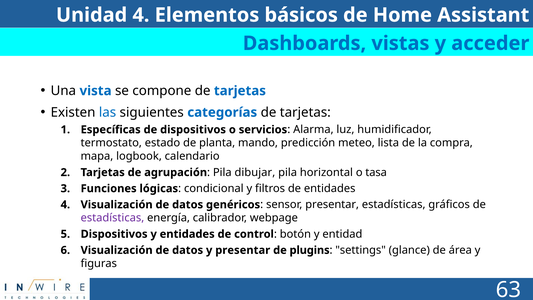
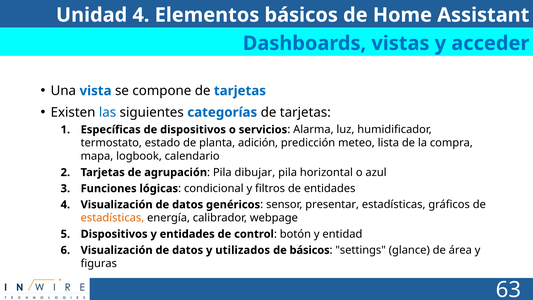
mando: mando -> adición
tasa: tasa -> azul
estadísticas at (112, 218) colour: purple -> orange
y presentar: presentar -> utilizados
de plugins: plugins -> básicos
